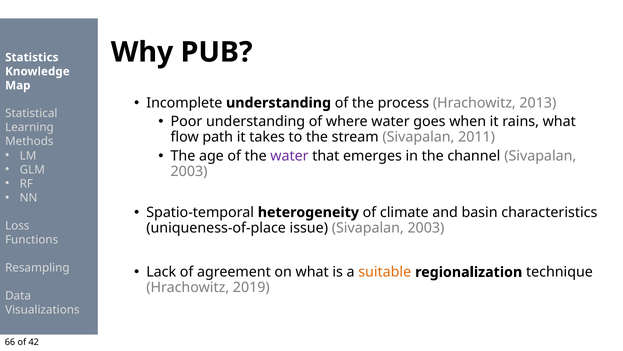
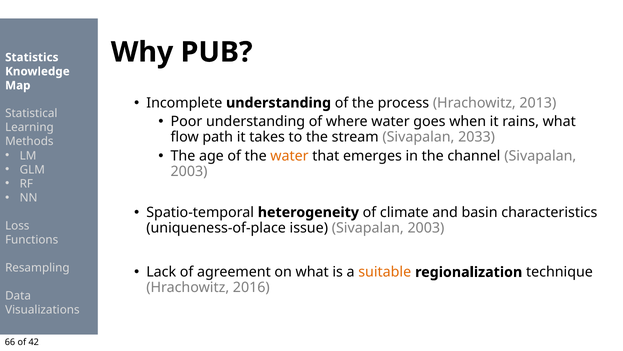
2011: 2011 -> 2033
water at (289, 156) colour: purple -> orange
2019: 2019 -> 2016
